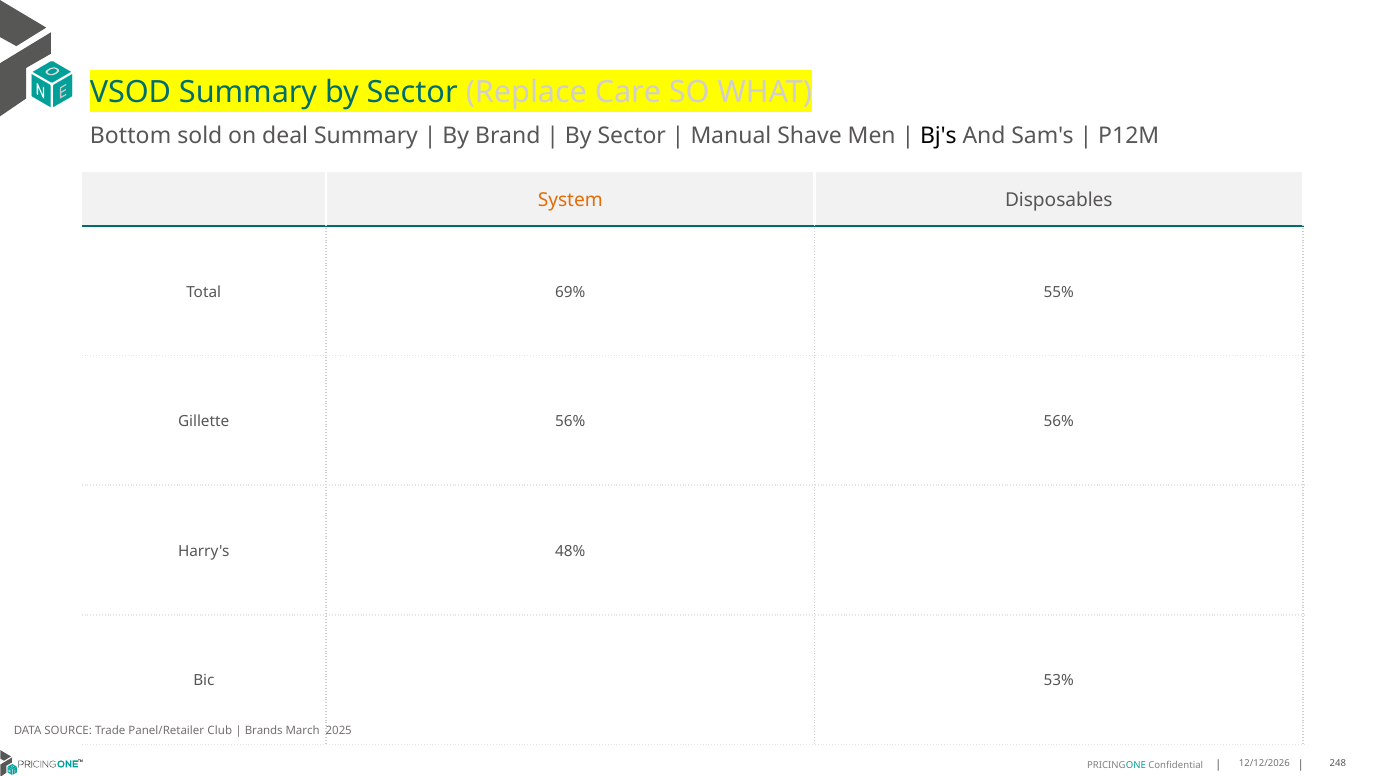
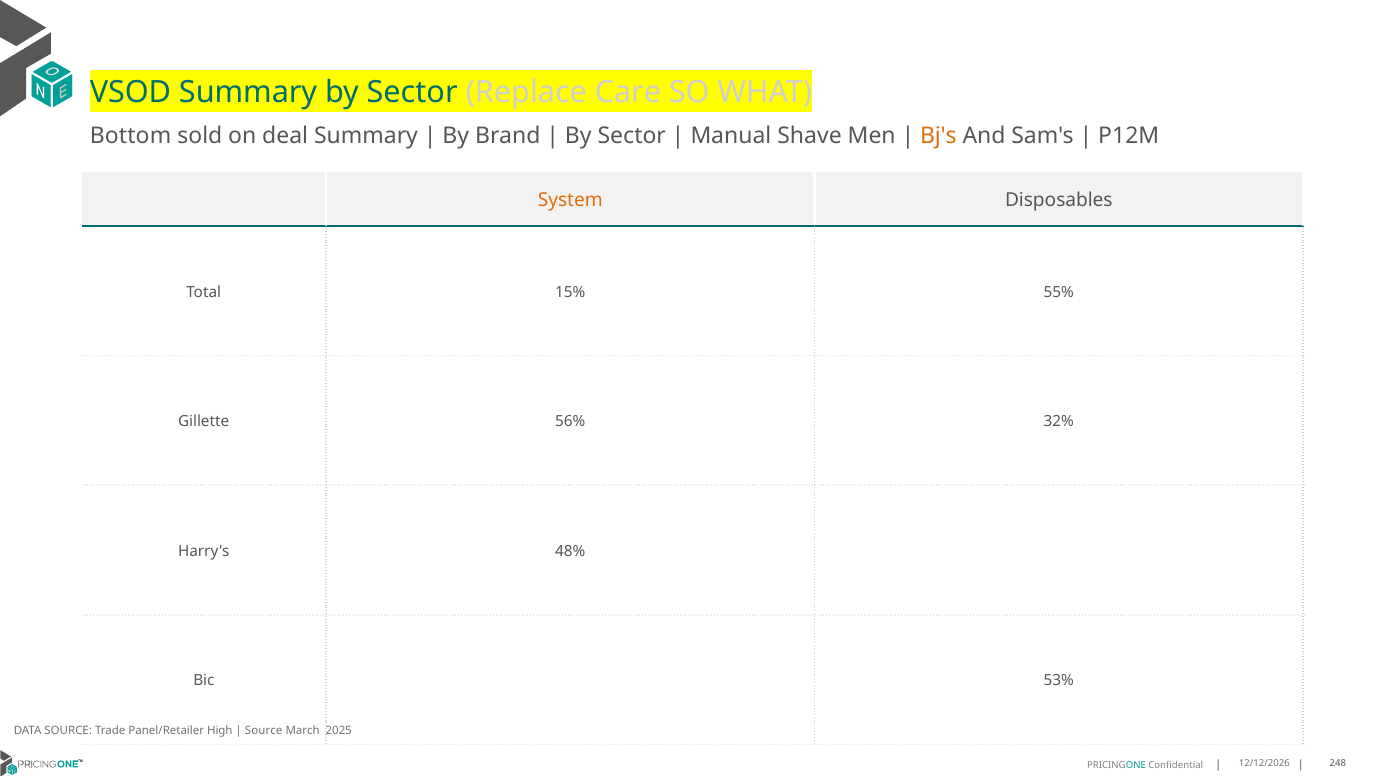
Bj's colour: black -> orange
69%: 69% -> 15%
56% 56%: 56% -> 32%
Club: Club -> High
Brands at (264, 731): Brands -> Source
